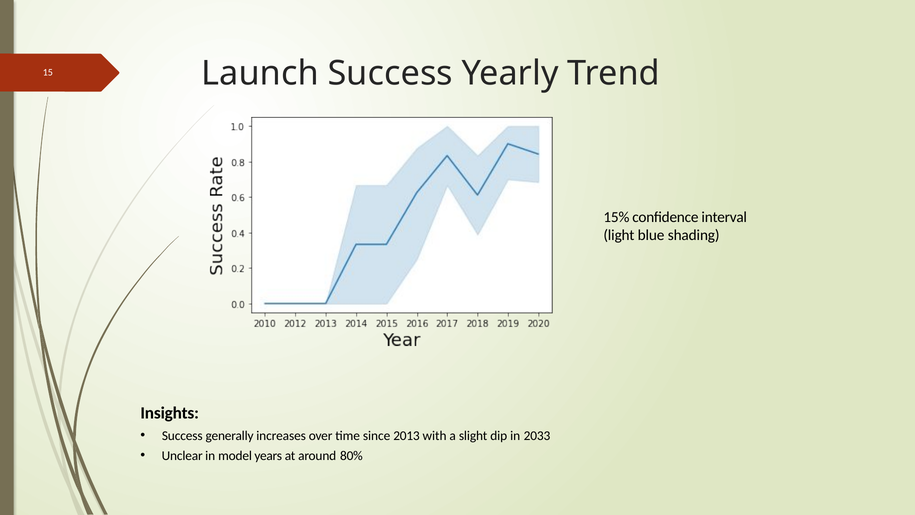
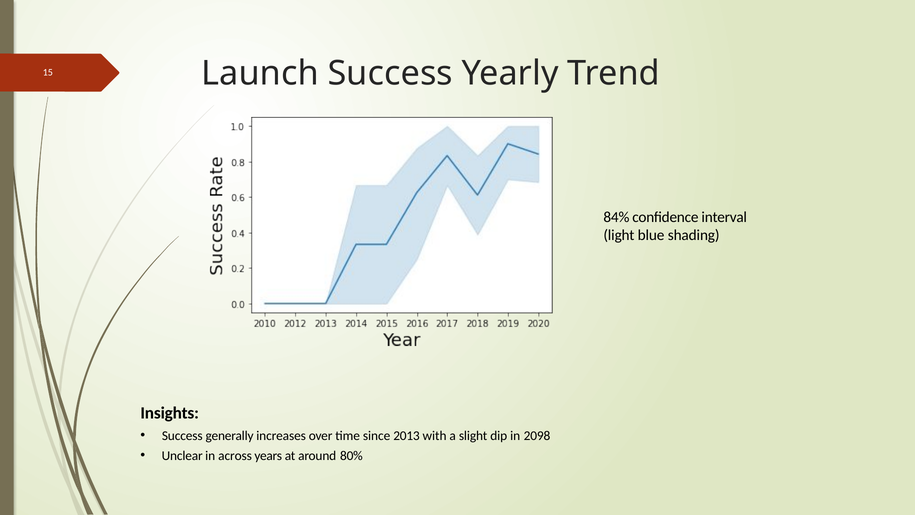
15%: 15% -> 84%
2033: 2033 -> 2098
model: model -> across
